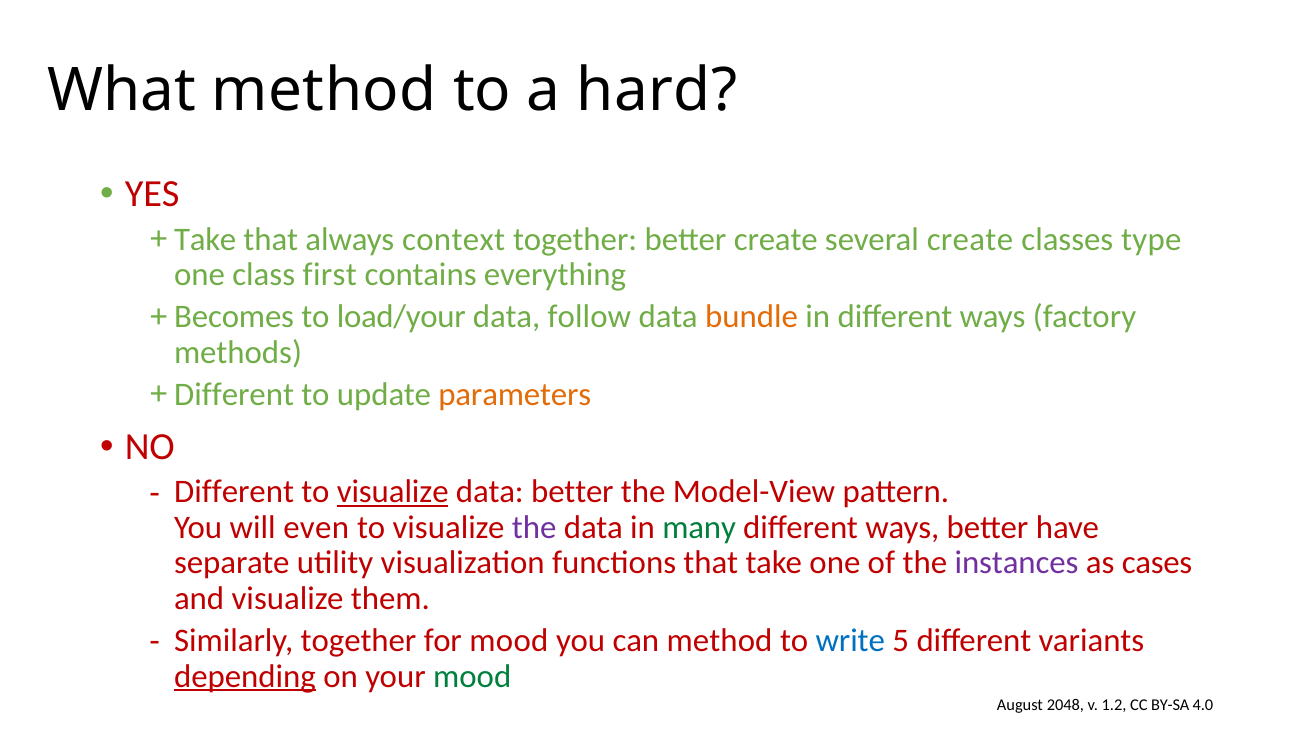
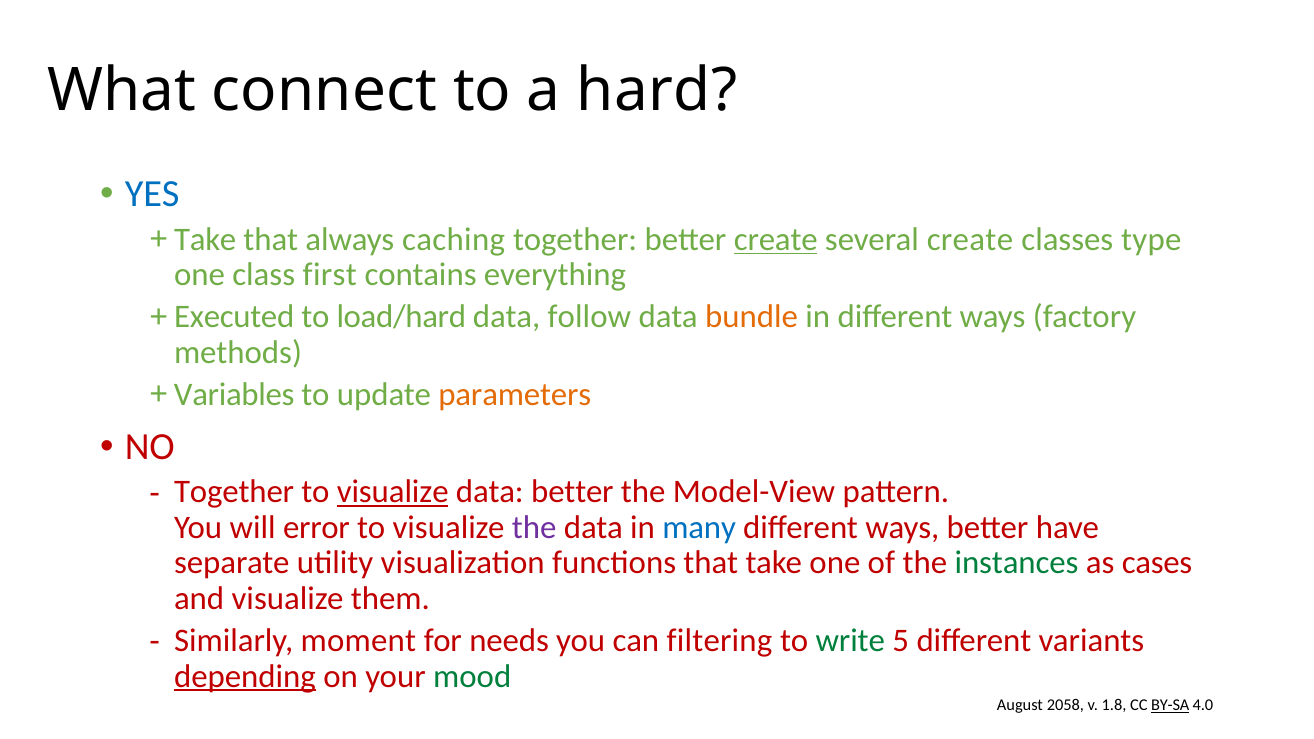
What method: method -> connect
YES colour: red -> blue
context: context -> caching
create at (776, 239) underline: none -> present
Becomes: Becomes -> Executed
load/your: load/your -> load/hard
Different at (234, 395): Different -> Variables
Different at (234, 492): Different -> Together
even: even -> error
many colour: green -> blue
instances colour: purple -> green
Similarly together: together -> moment
for mood: mood -> needs
can method: method -> filtering
write colour: blue -> green
2048: 2048 -> 2058
1.2: 1.2 -> 1.8
BY-SA underline: none -> present
